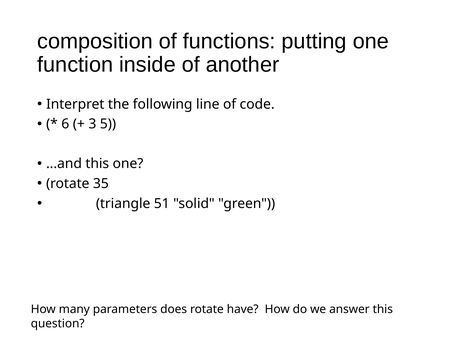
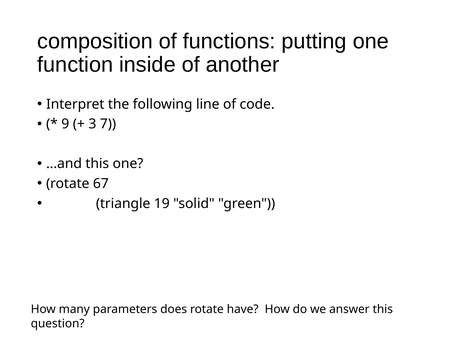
6: 6 -> 9
5: 5 -> 7
35: 35 -> 67
51: 51 -> 19
